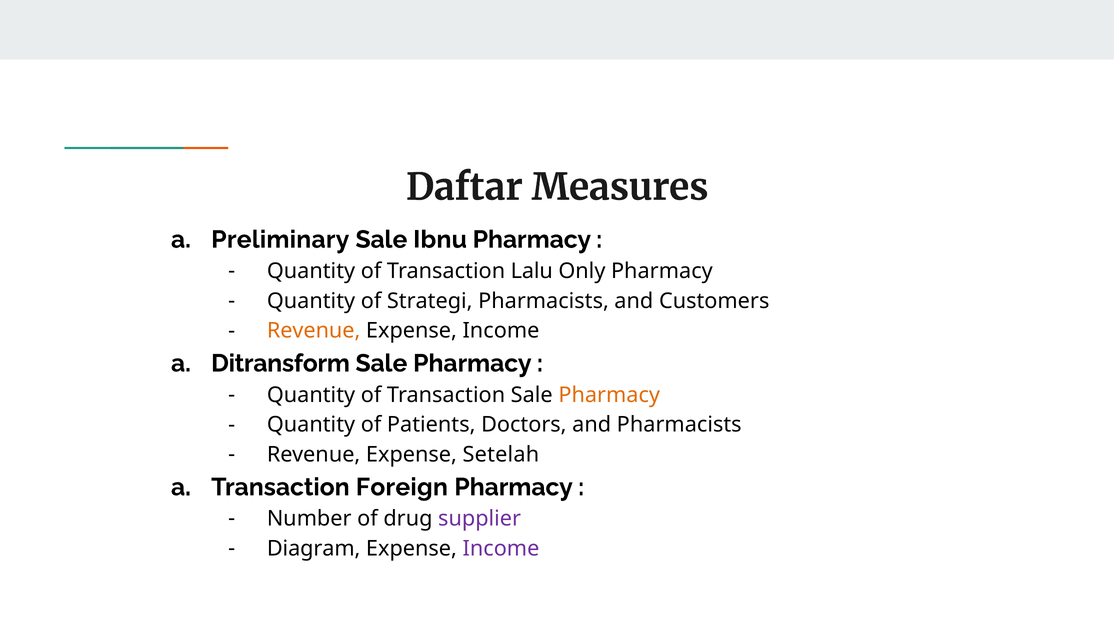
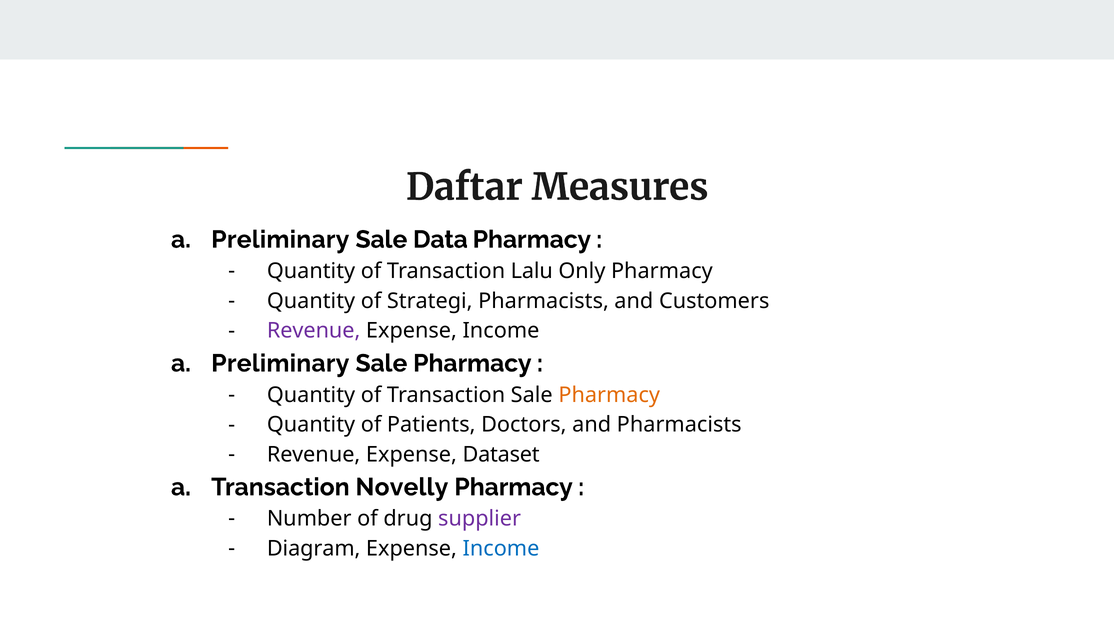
Ibnu: Ibnu -> Data
Revenue at (314, 331) colour: orange -> purple
Ditransform at (281, 363): Ditransform -> Preliminary
Setelah: Setelah -> Dataset
Foreign: Foreign -> Novelly
Income at (501, 548) colour: purple -> blue
